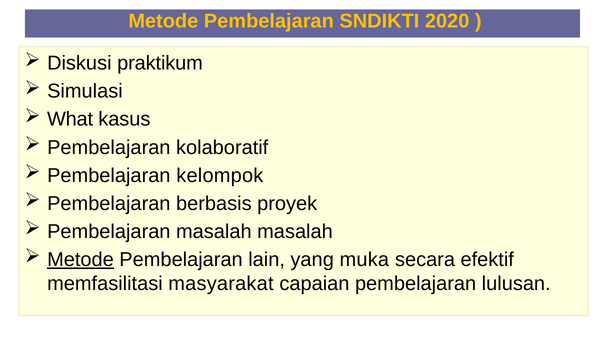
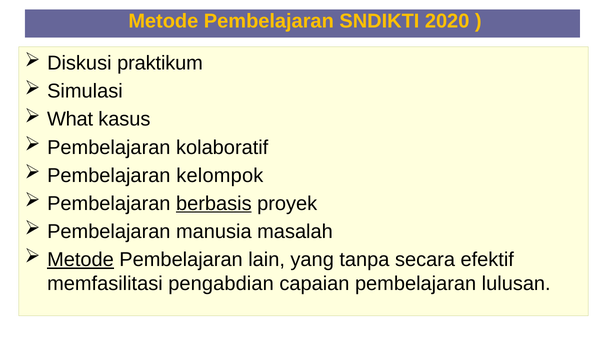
berbasis underline: none -> present
Pembelajaran masalah: masalah -> manusia
muka: muka -> tanpa
masyarakat: masyarakat -> pengabdian
